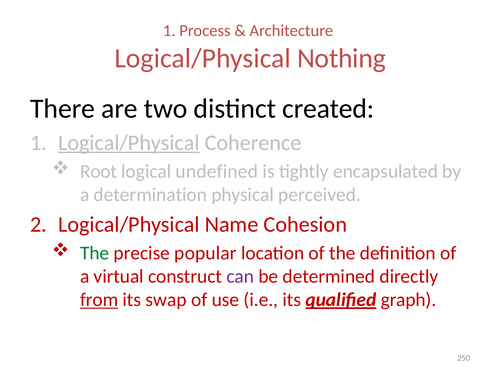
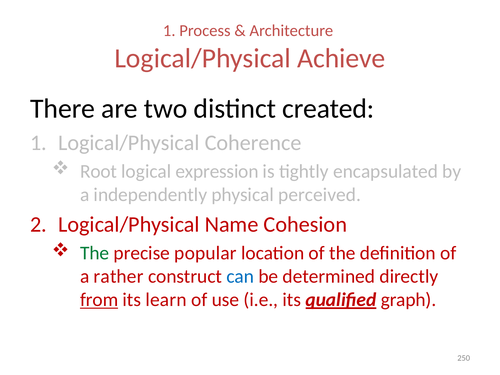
Nothing: Nothing -> Achieve
Logical/Physical at (129, 143) underline: present -> none
undefined: undefined -> expression
determination: determination -> independently
virtual: virtual -> rather
can colour: purple -> blue
swap: swap -> learn
